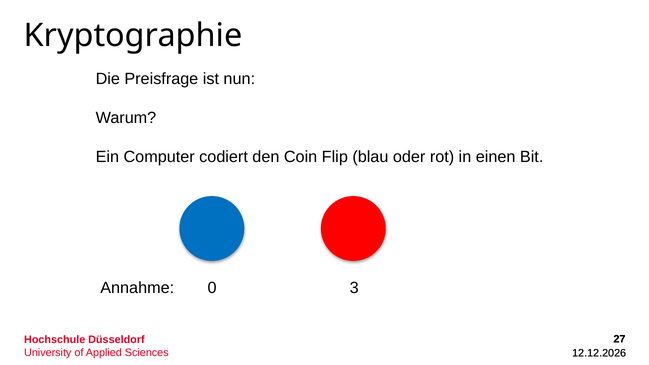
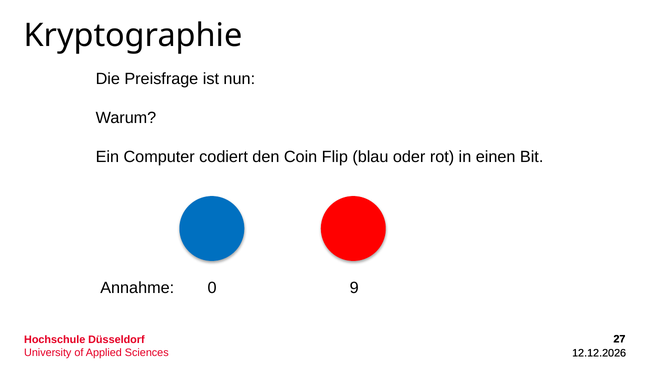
3: 3 -> 9
